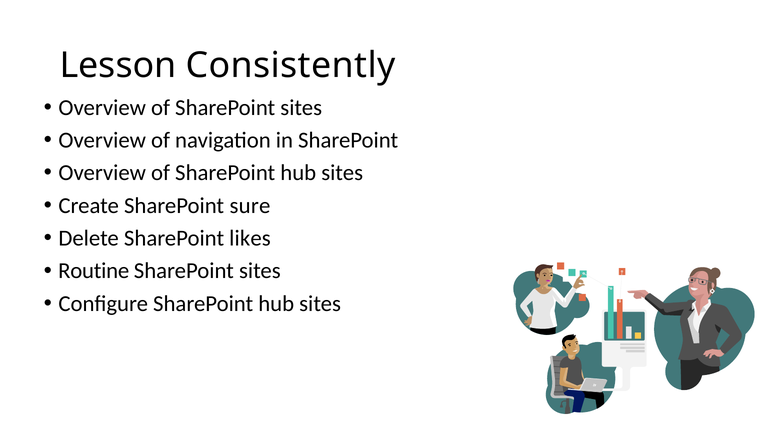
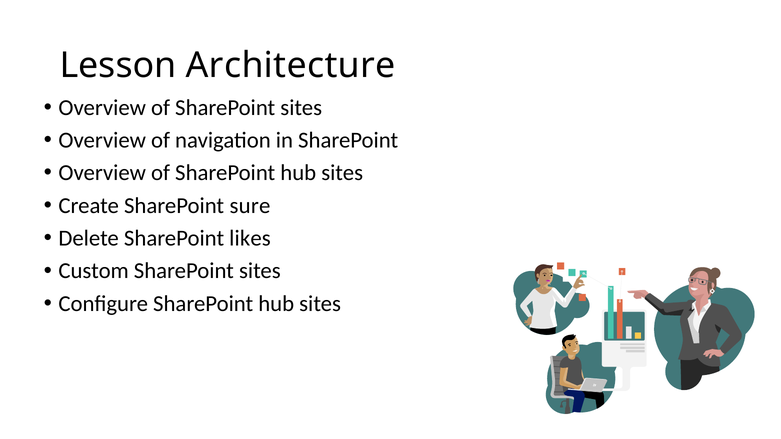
Consistently: Consistently -> Architecture
Routine: Routine -> Custom
